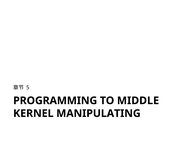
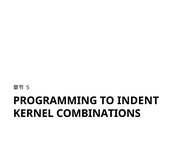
MIDDLE: MIDDLE -> INDENT
MANIPULATING: MANIPULATING -> COMBINATIONS
